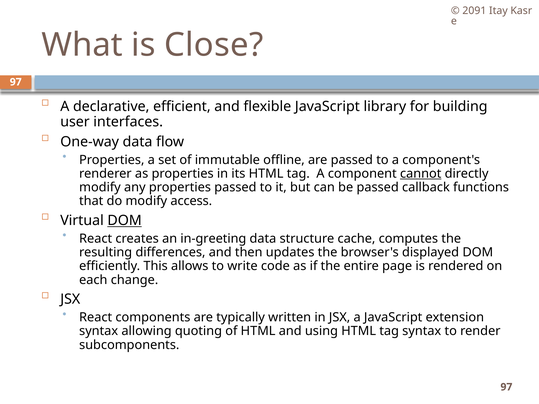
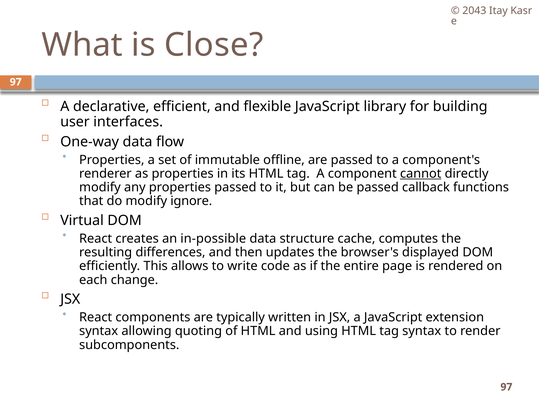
2091: 2091 -> 2043
access: access -> ignore
DOM at (125, 221) underline: present -> none
in-greeting: in-greeting -> in-possible
